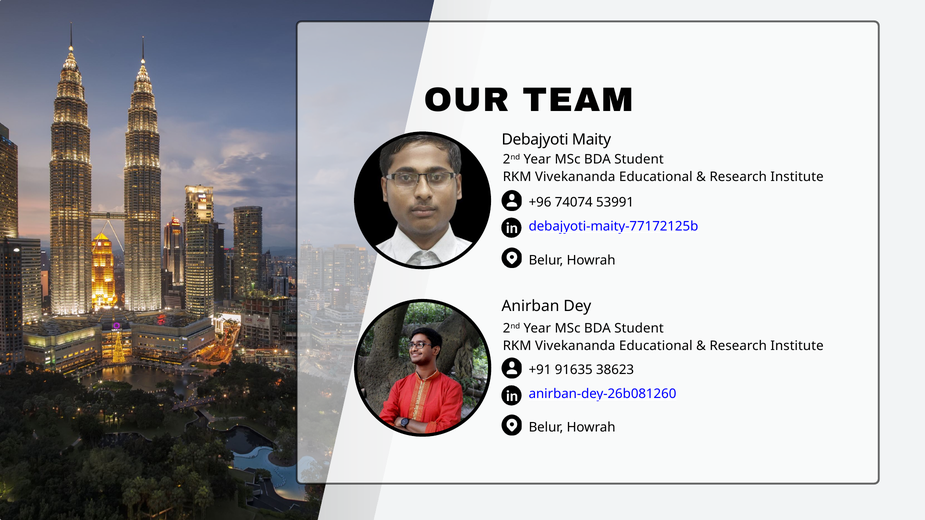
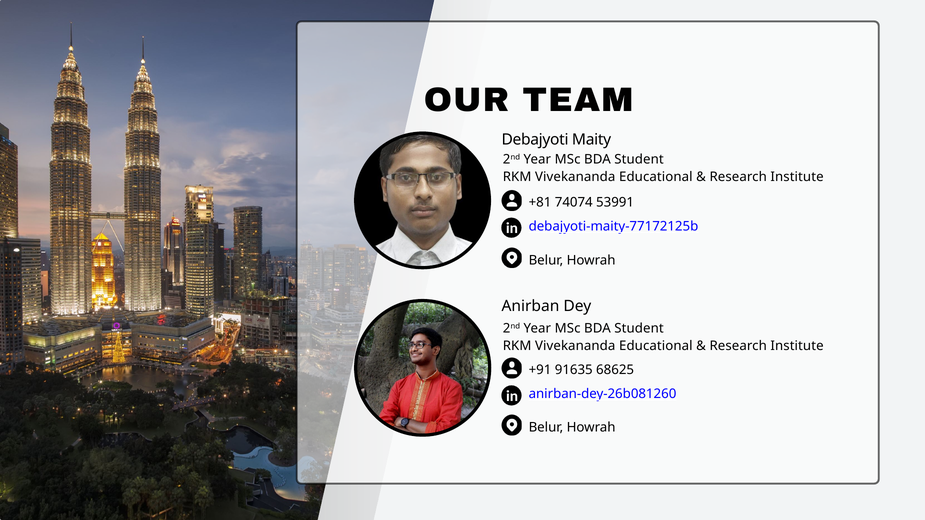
+96: +96 -> +81
38623: 38623 -> 68625
